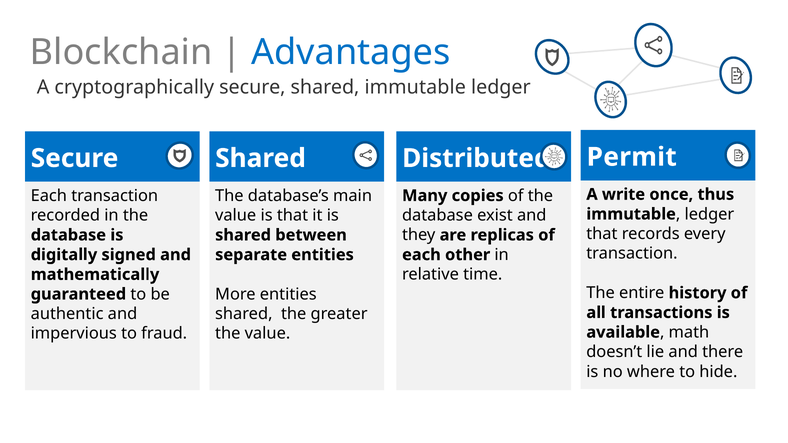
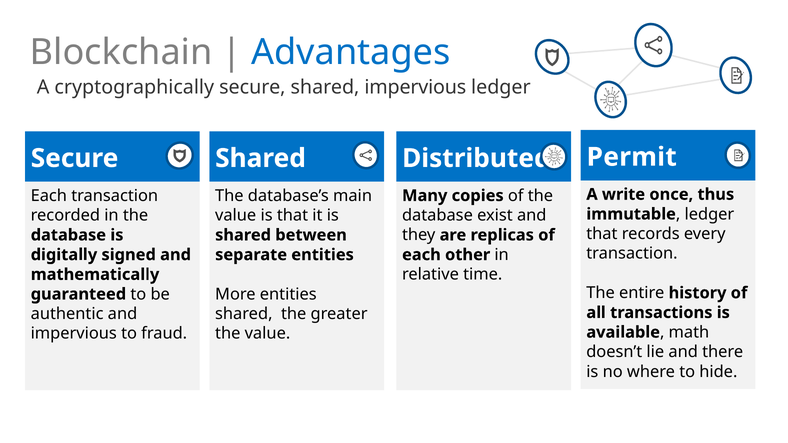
shared immutable: immutable -> impervious
